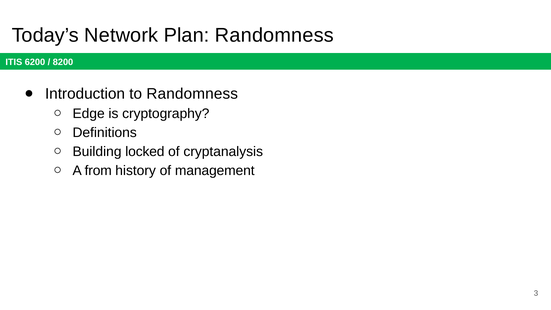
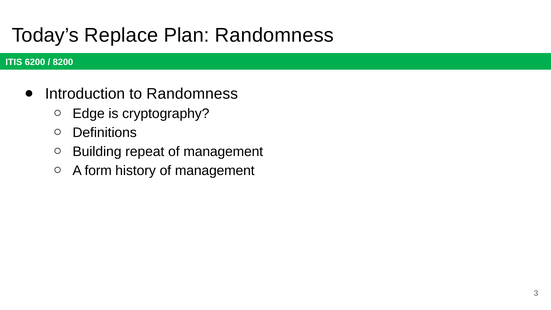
Network: Network -> Replace
locked: locked -> repeat
cryptanalysis at (223, 151): cryptanalysis -> management
from: from -> form
